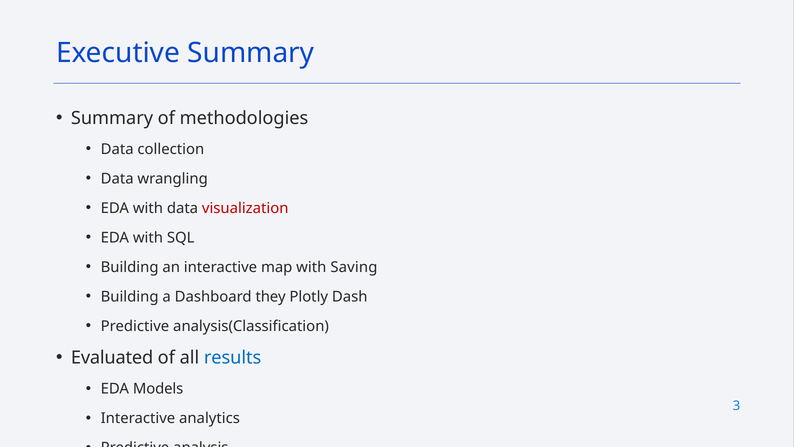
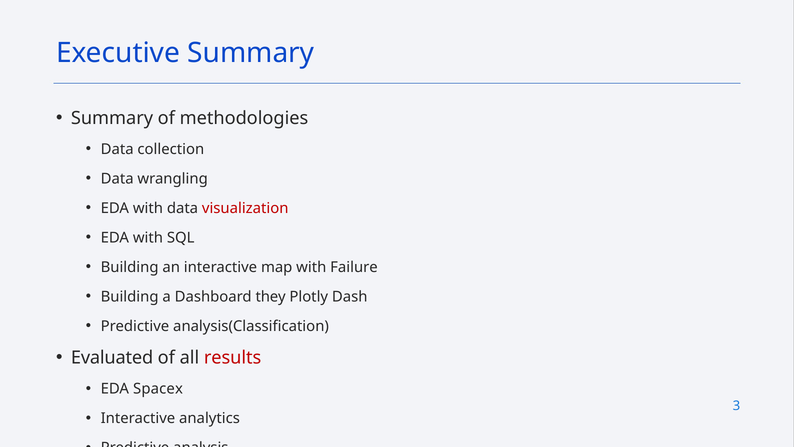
Saving: Saving -> Failure
results colour: blue -> red
Models: Models -> Spacex
